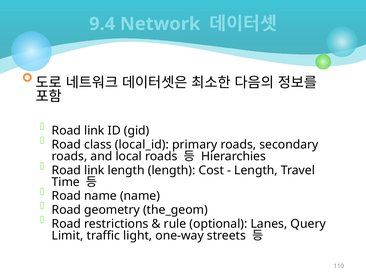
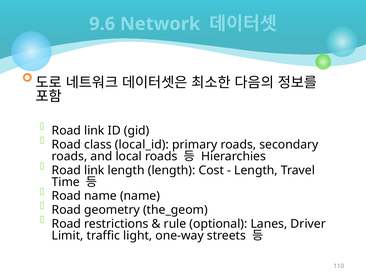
9.4: 9.4 -> 9.6
Query: Query -> Driver
